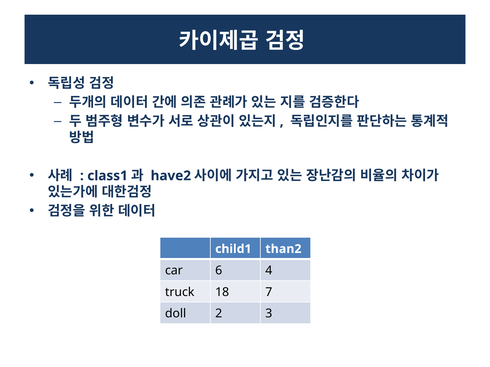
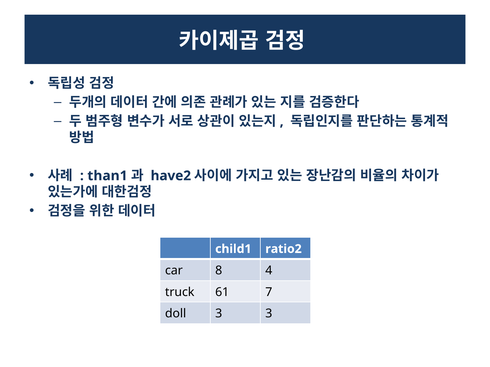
class1: class1 -> than1
than2: than2 -> ratio2
6: 6 -> 8
18: 18 -> 61
doll 2: 2 -> 3
